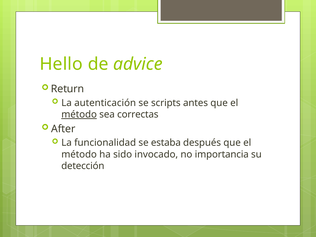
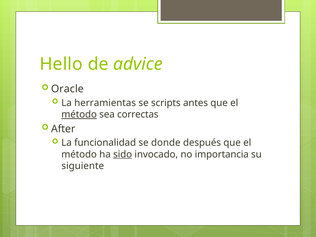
Return: Return -> Oracle
autenticación: autenticación -> herramientas
estaba: estaba -> donde
sido underline: none -> present
detección: detección -> siguiente
